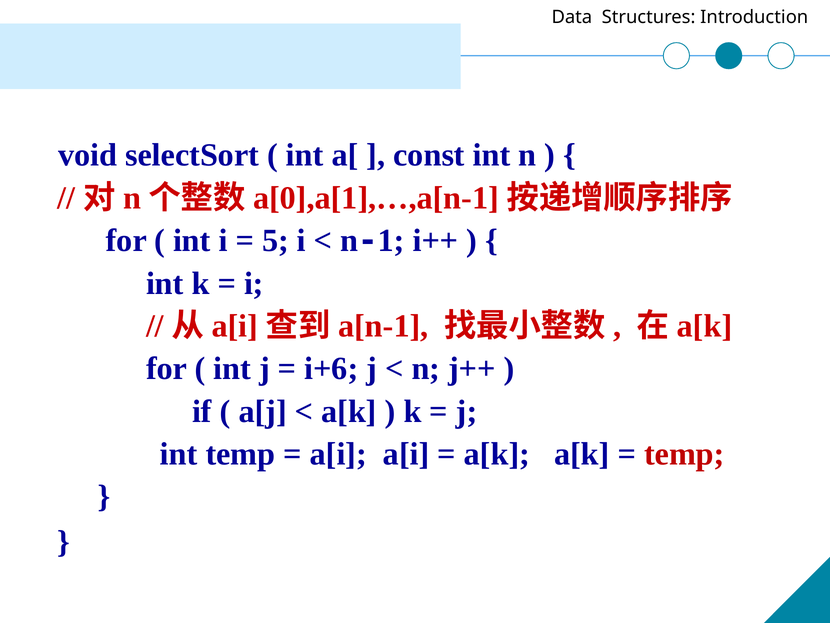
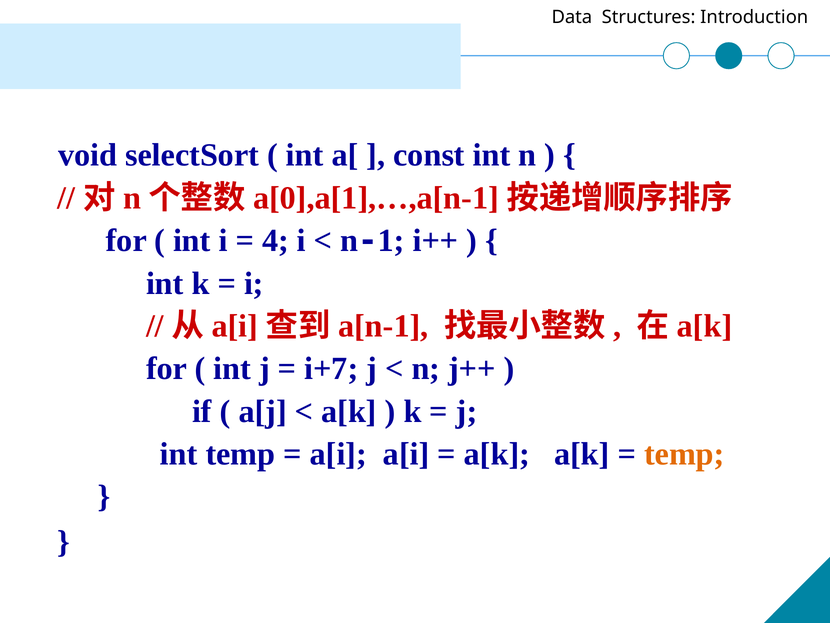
5: 5 -> 4
i+6: i+6 -> i+7
temp at (684, 454) colour: red -> orange
